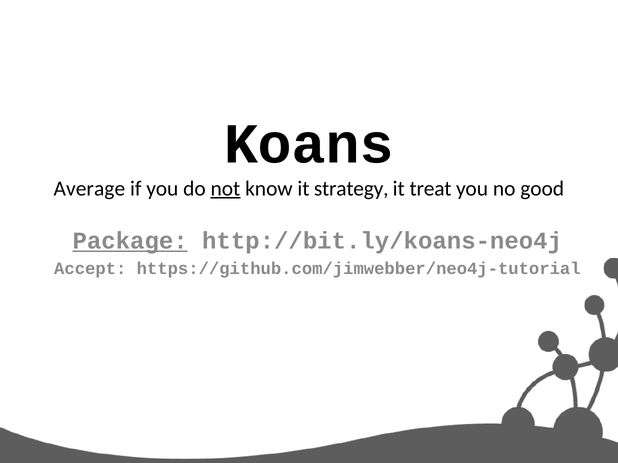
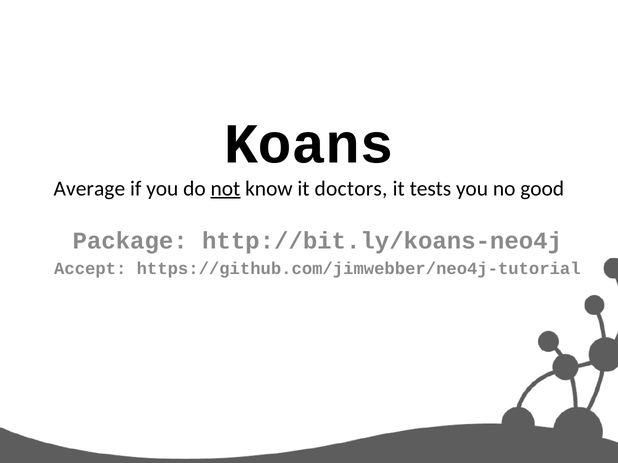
strategy: strategy -> doctors
treat: treat -> tests
Package underline: present -> none
